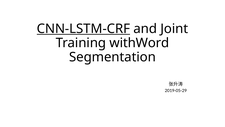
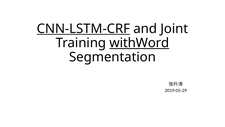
withWord underline: none -> present
